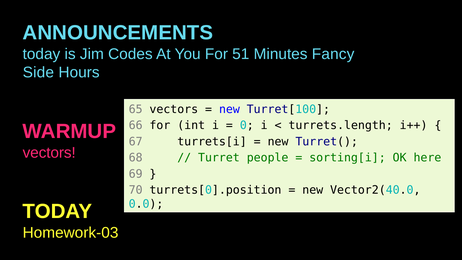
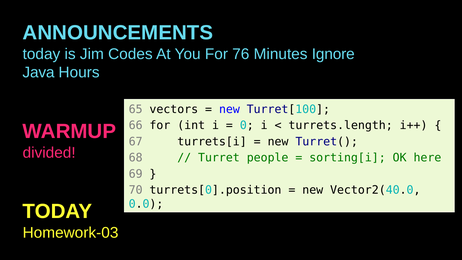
51: 51 -> 76
Fancy: Fancy -> Ignore
Side: Side -> Java
vectors at (49, 153): vectors -> divided
